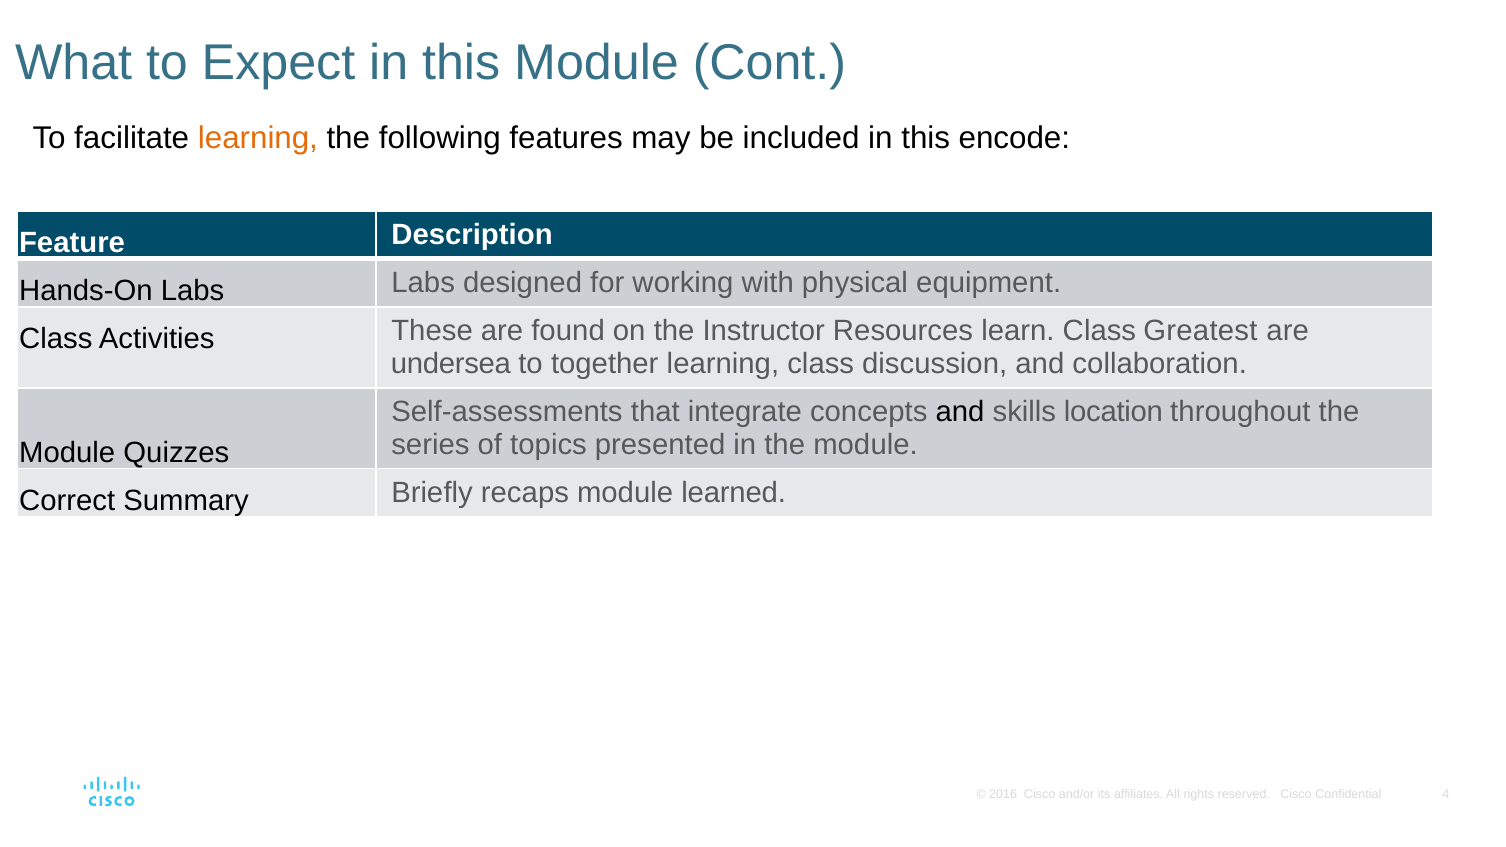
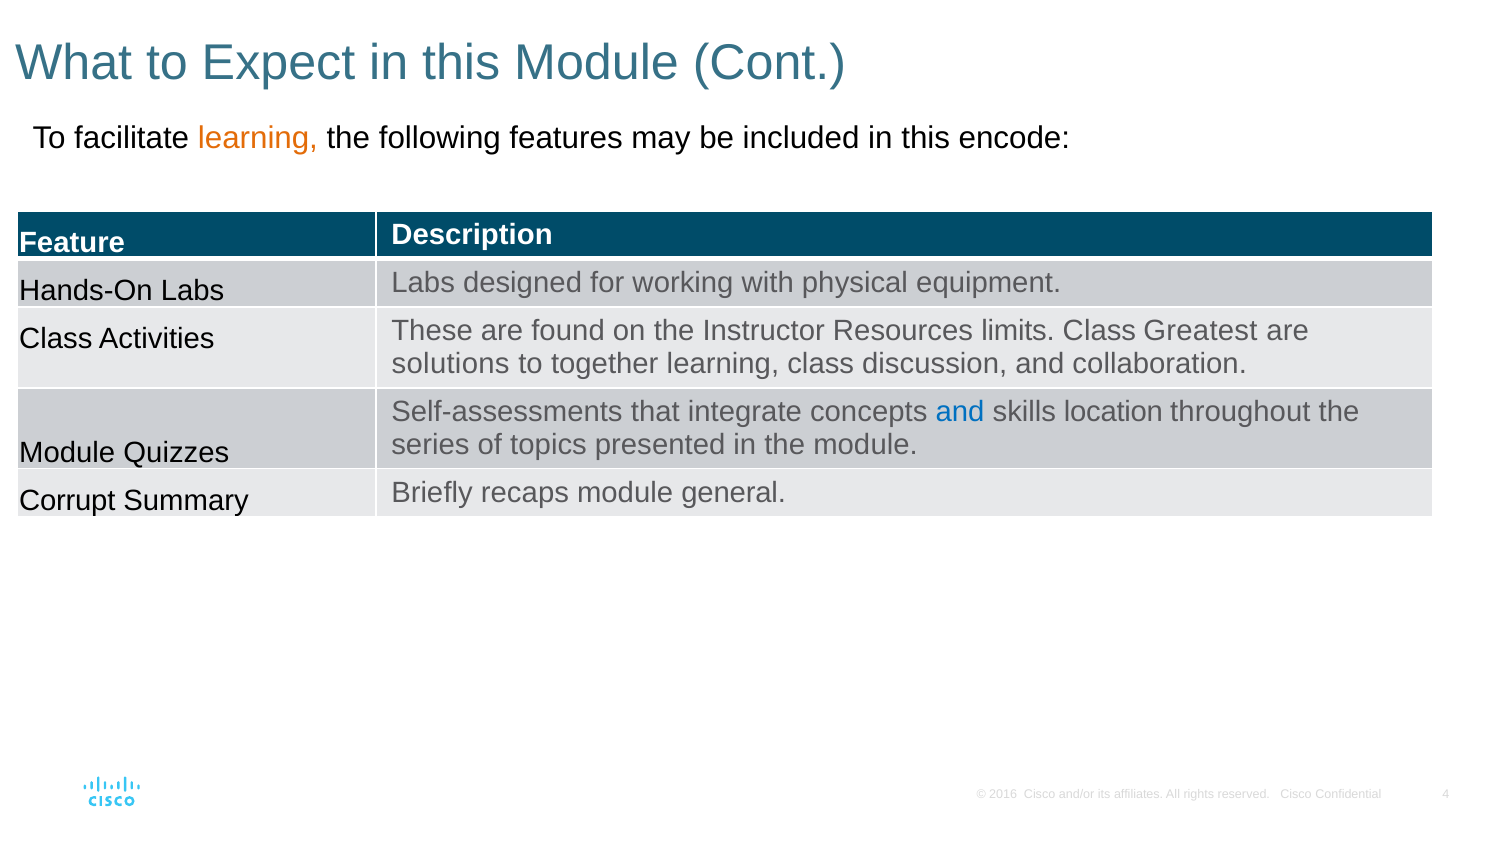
learn: learn -> limits
undersea: undersea -> solutions
and at (960, 412) colour: black -> blue
Correct: Correct -> Corrupt
learned: learned -> general
